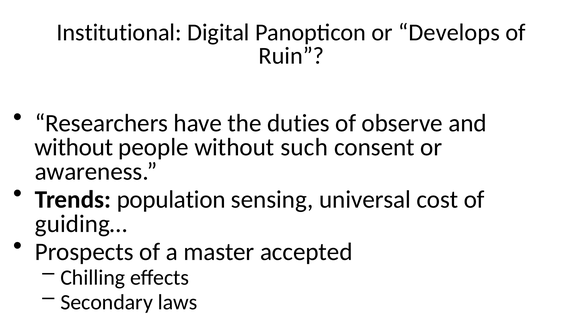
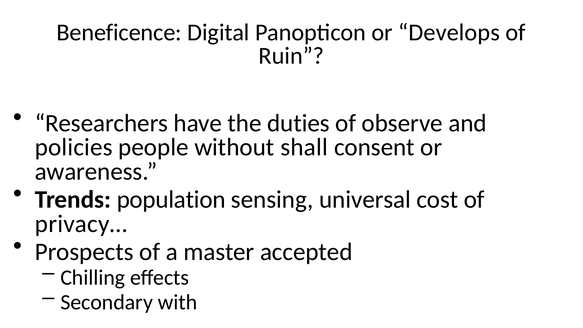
Institutional: Institutional -> Beneficence
without at (74, 147): without -> policies
such: such -> shall
guiding…: guiding… -> privacy…
laws: laws -> with
